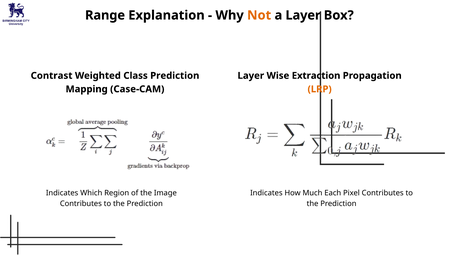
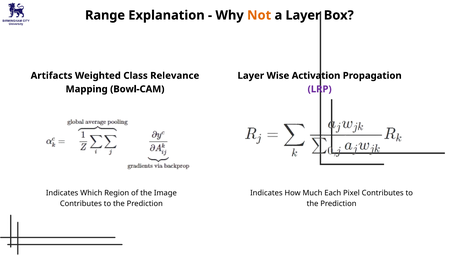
Contrast: Contrast -> Artifacts
Class Prediction: Prediction -> Relevance
Extraction: Extraction -> Activation
Case-CAM: Case-CAM -> Bowl-CAM
LRP colour: orange -> purple
